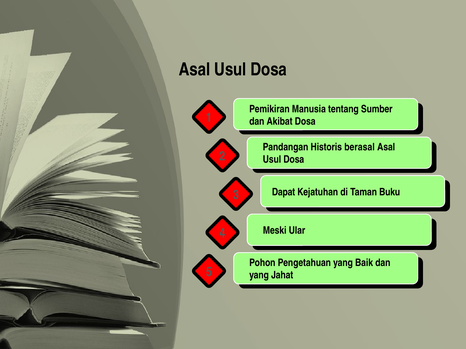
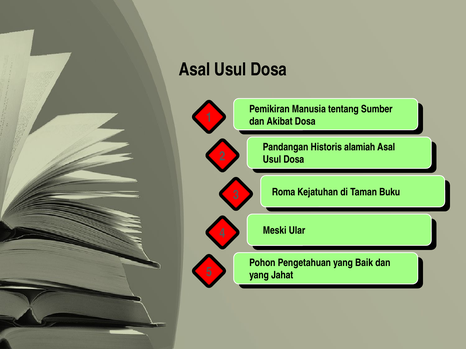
berasal: berasal -> alamiah
Dapat: Dapat -> Roma
